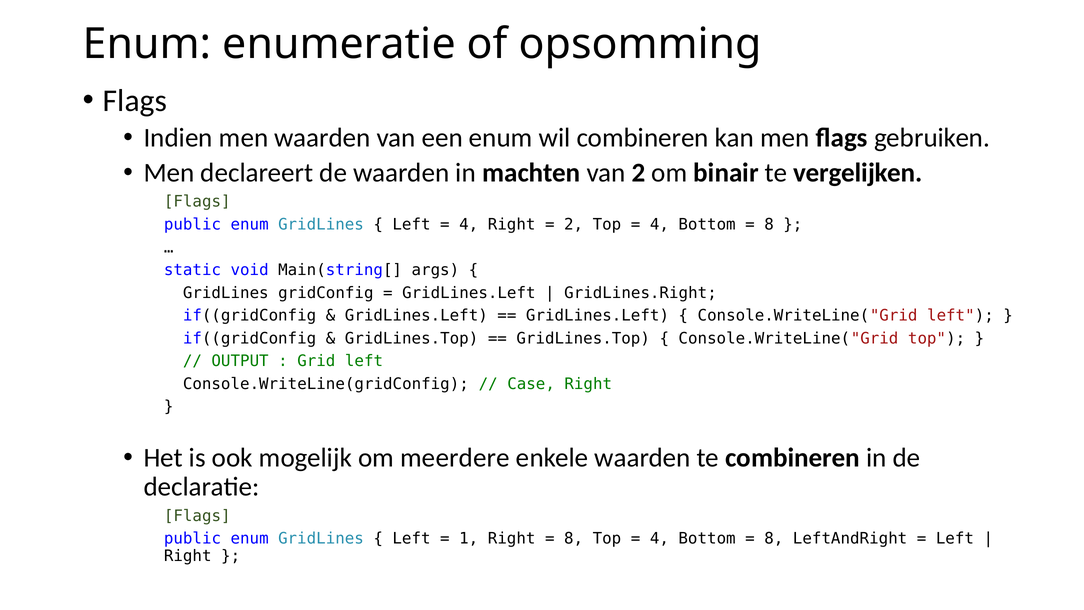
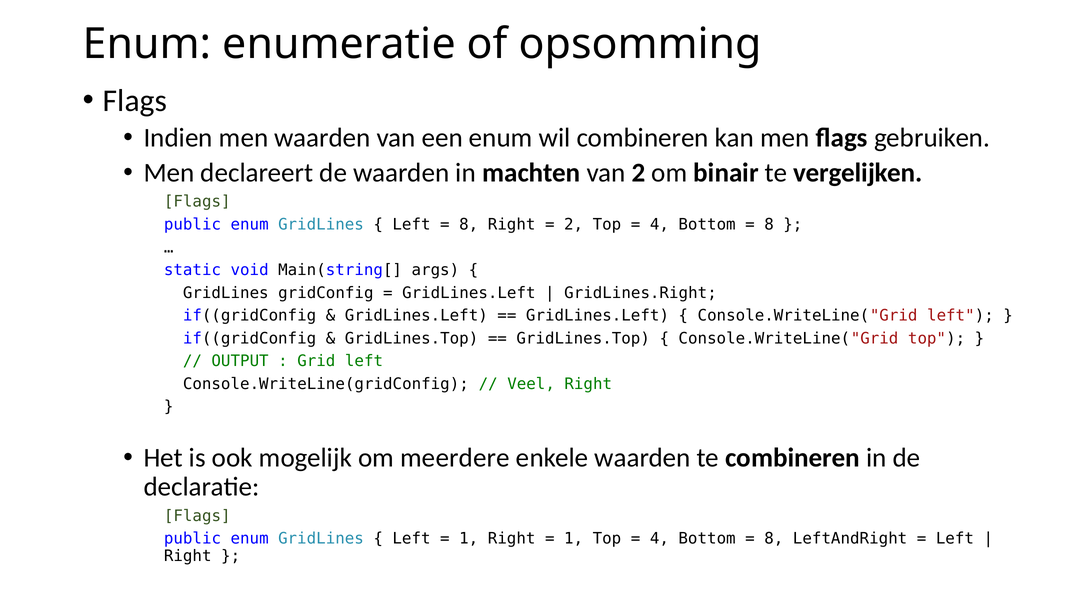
4 at (469, 224): 4 -> 8
Case: Case -> Veel
8 at (574, 538): 8 -> 1
